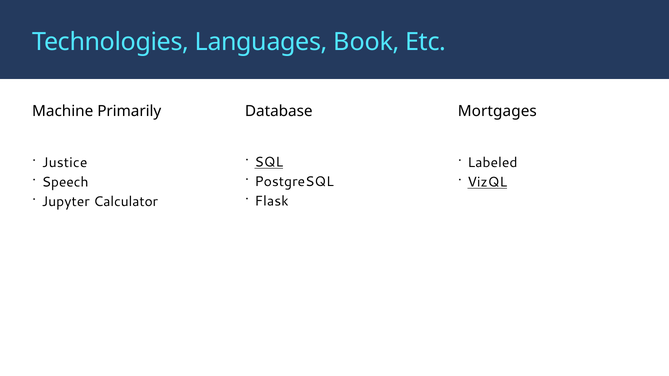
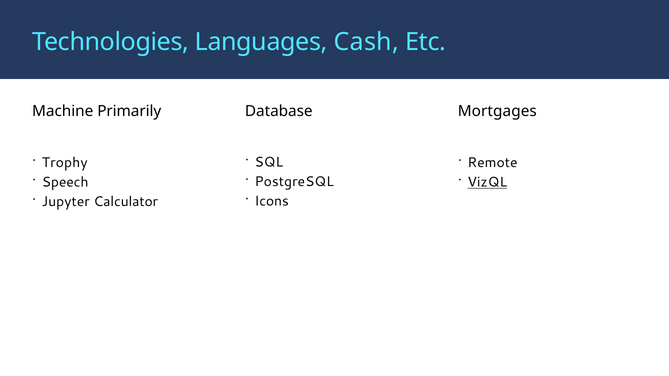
Book: Book -> Cash
SQL underline: present -> none
Justice: Justice -> Trophy
Labeled: Labeled -> Remote
Flask: Flask -> Icons
